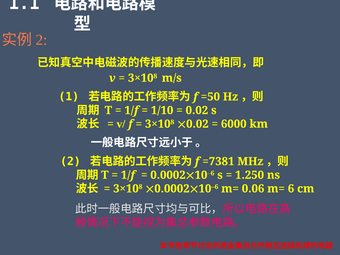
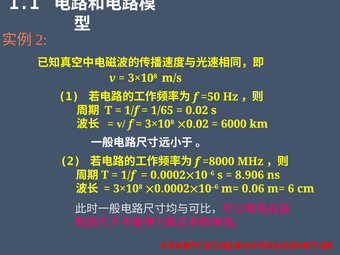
1/10: 1/10 -> 1/65
=7381: =7381 -> =8000
1.250: 1.250 -> 8.906
